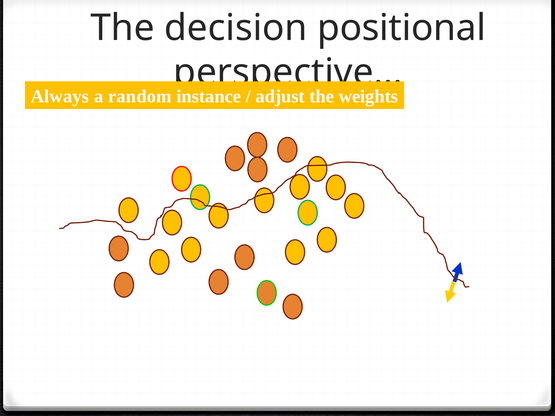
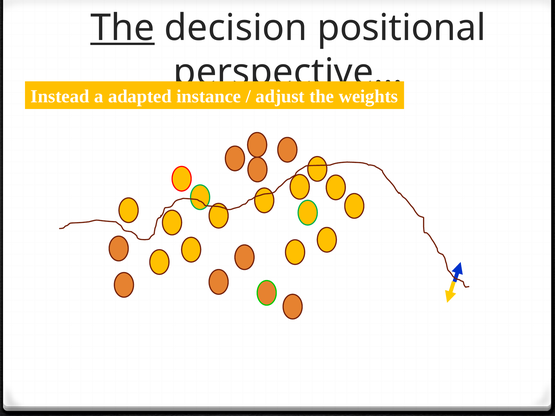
The at (122, 28) underline: none -> present
Always: Always -> Instead
random: random -> adapted
